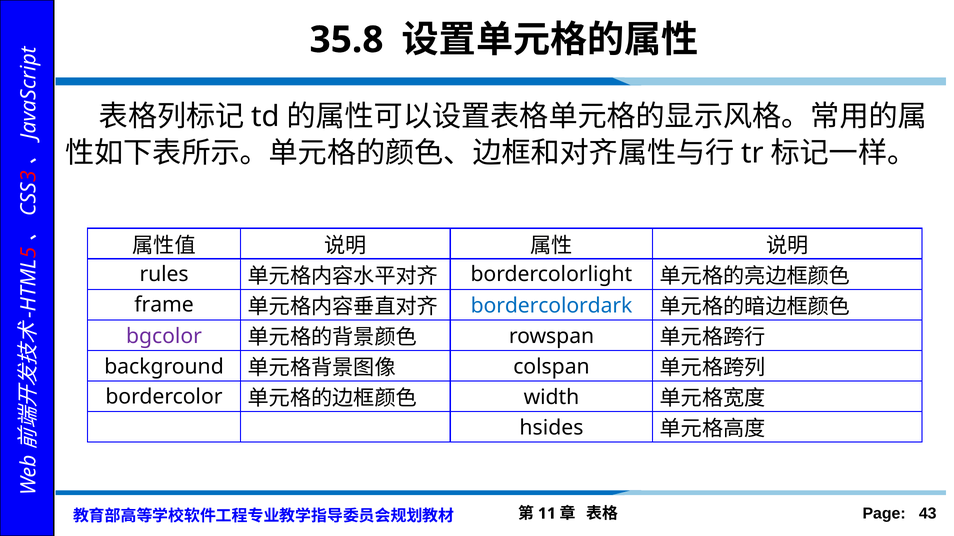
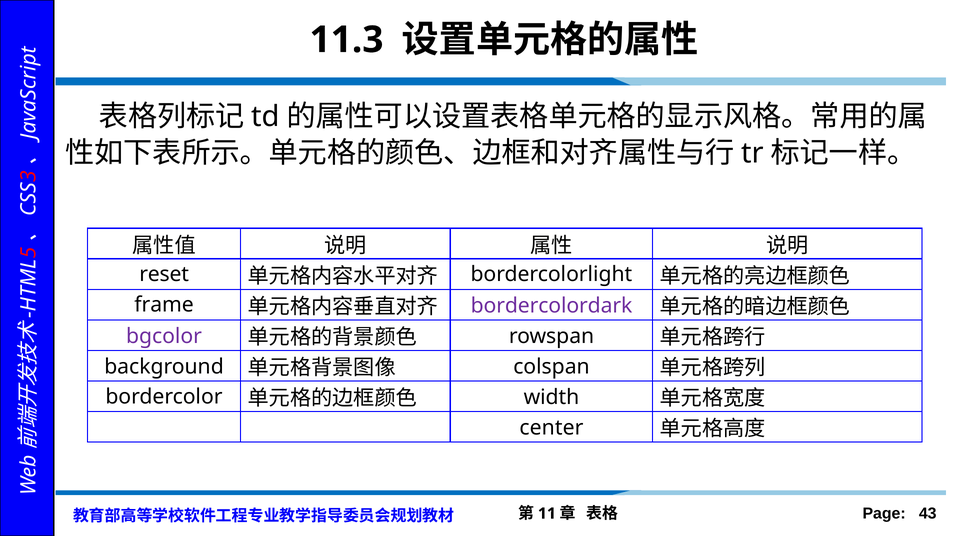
35.8: 35.8 -> 11.3
rules: rules -> reset
bordercolordark colour: blue -> purple
hsides: hsides -> center
